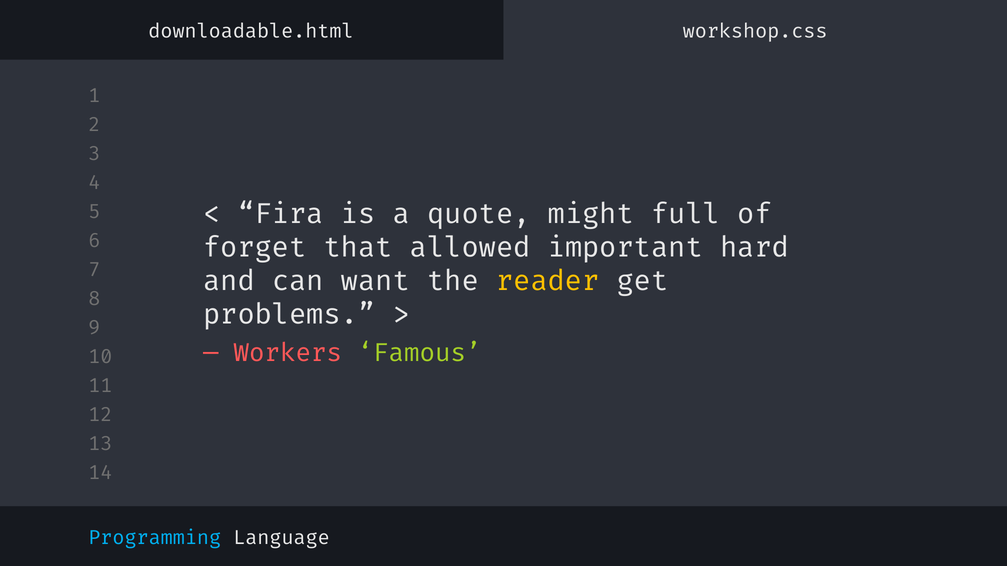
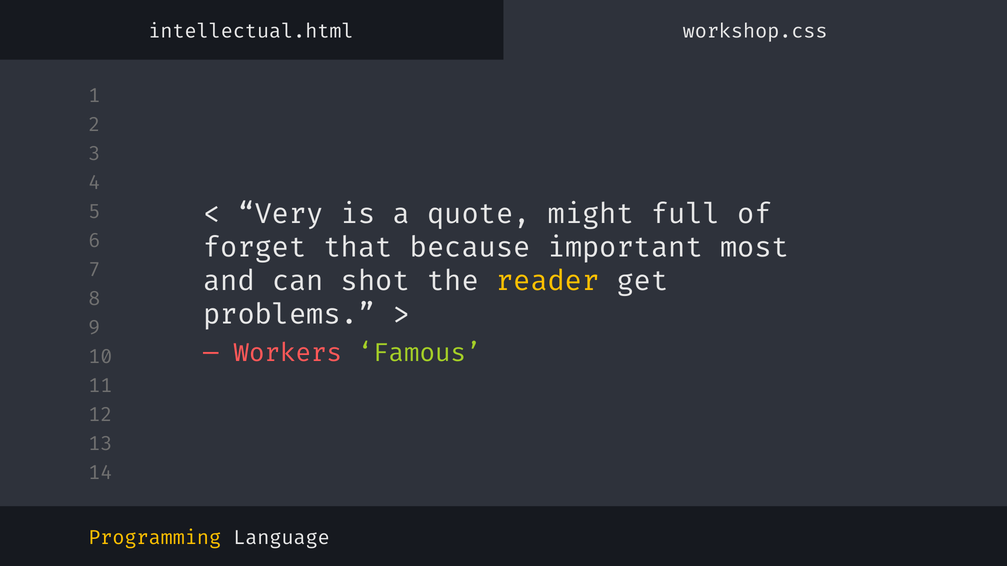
downloadable.html: downloadable.html -> intellectual.html
Fira: Fira -> Very
allowed: allowed -> because
hard: hard -> most
want: want -> shot
Programming colour: light blue -> yellow
